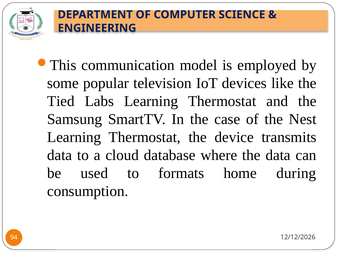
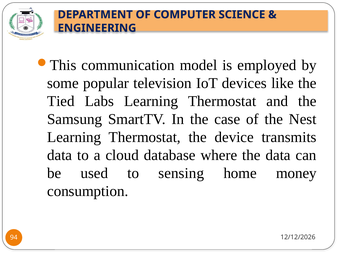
formats: formats -> sensing
during: during -> money
